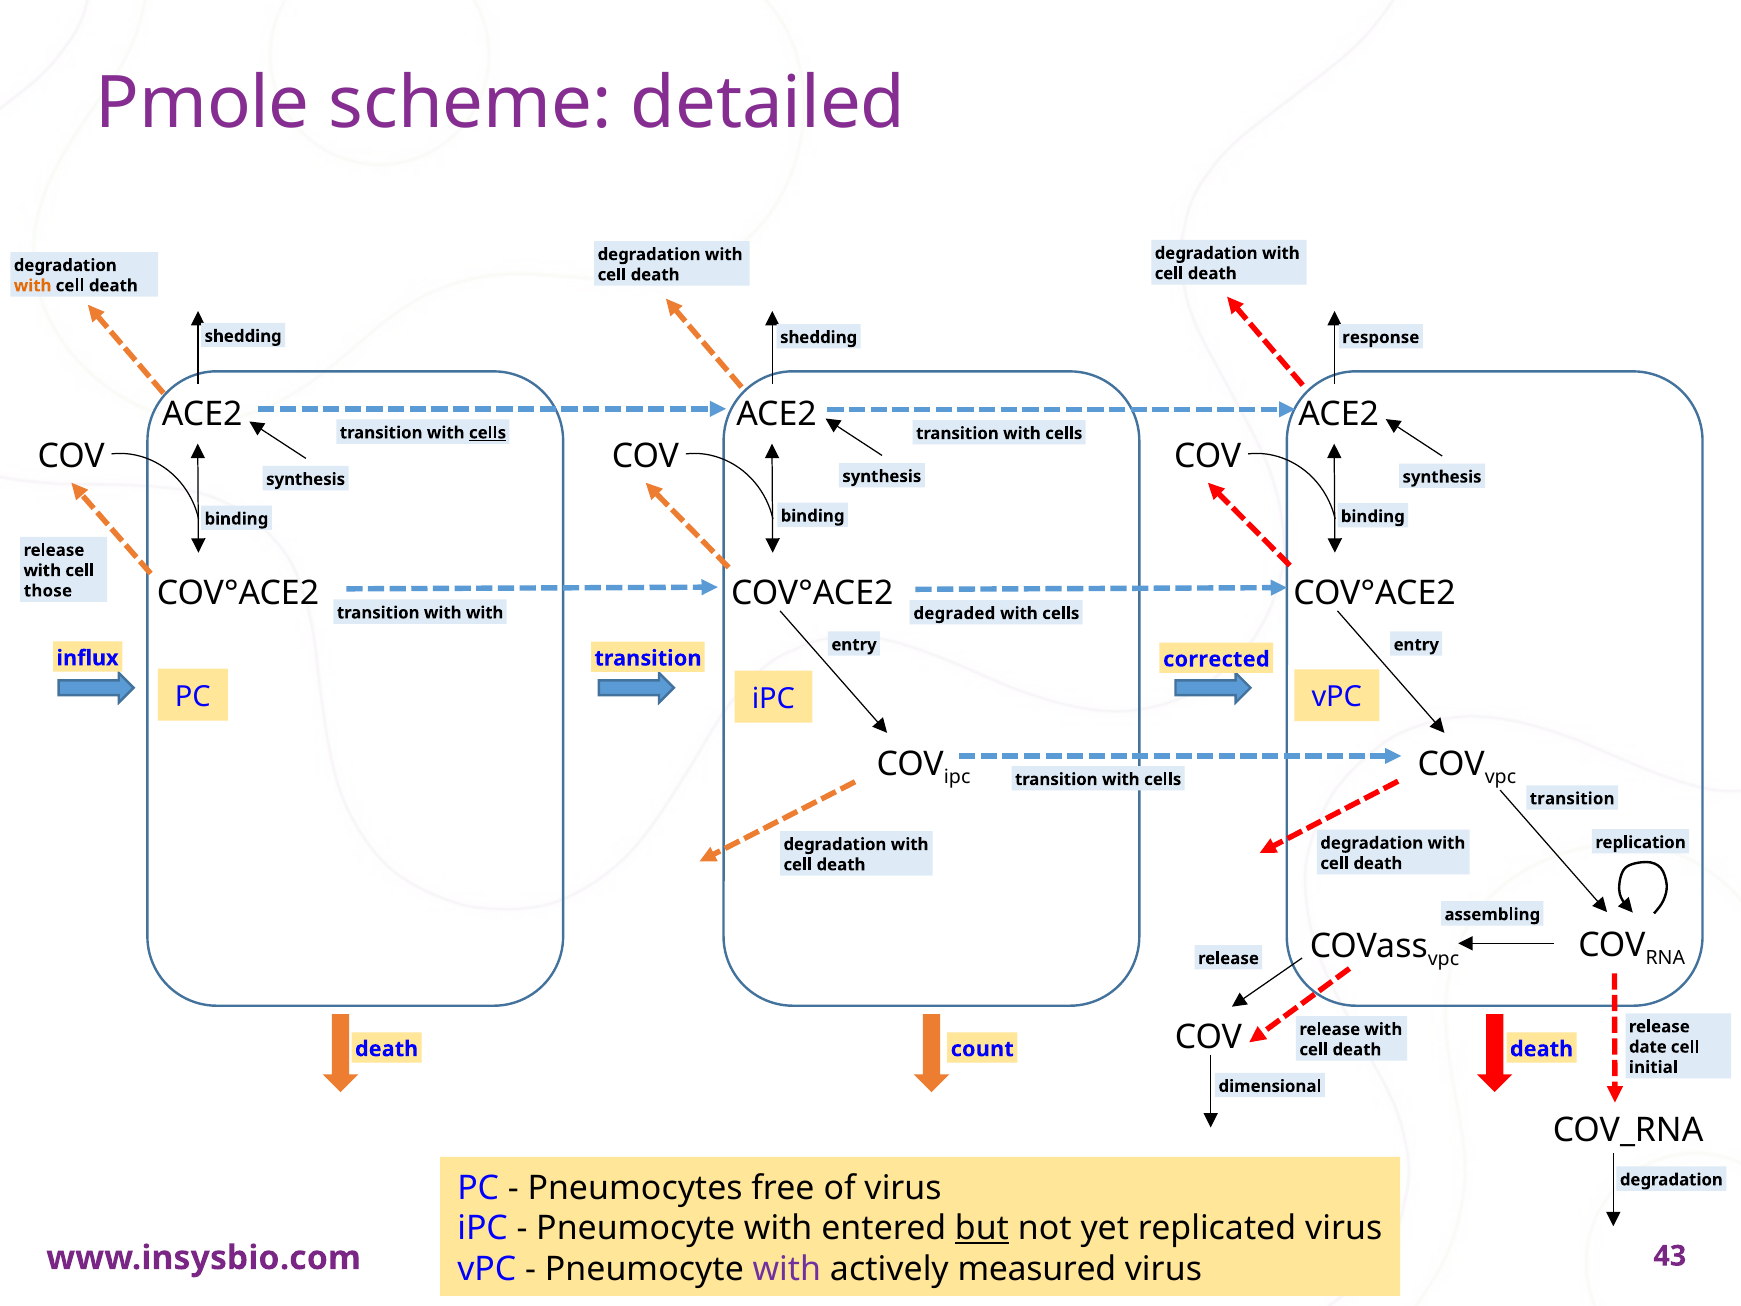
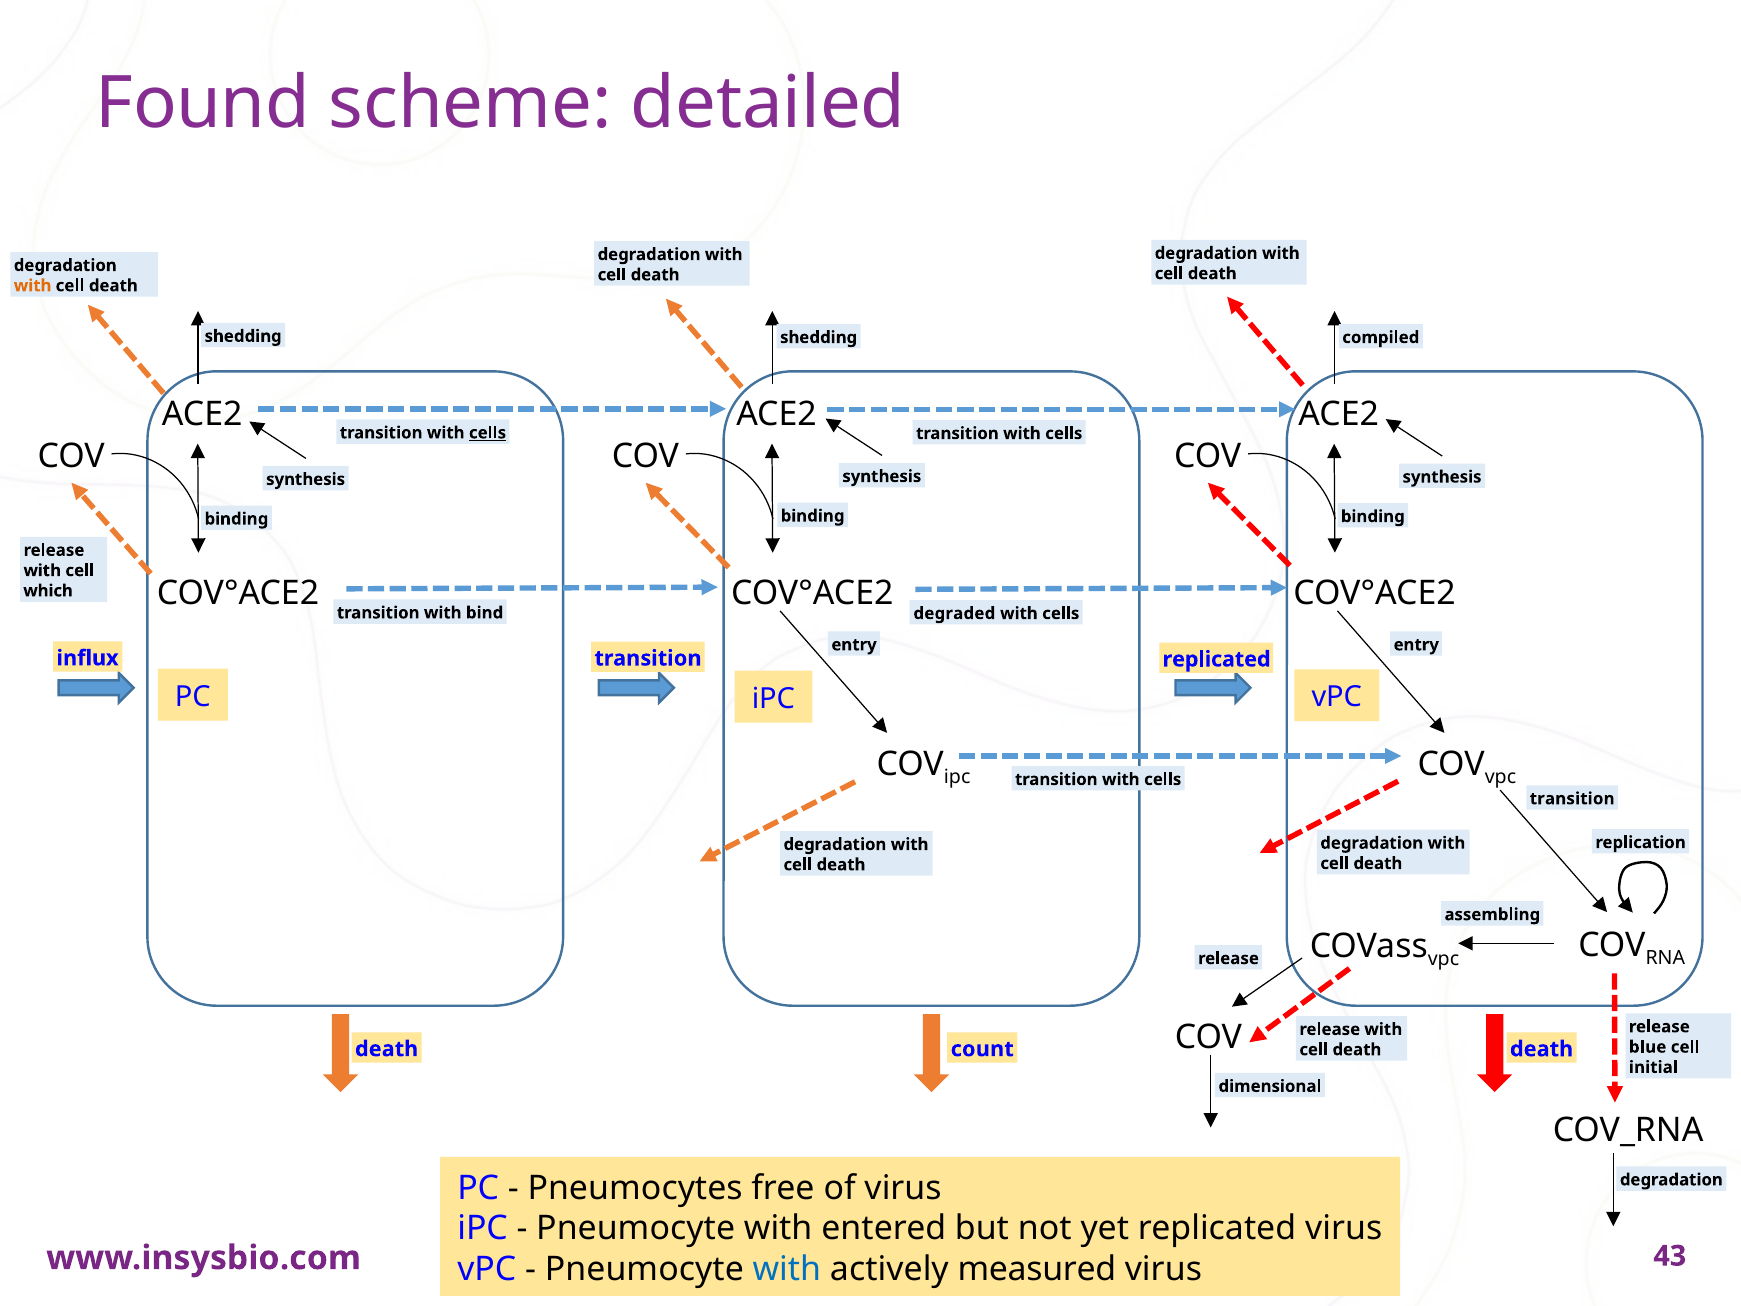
Pmole: Pmole -> Found
response: response -> compiled
those: those -> which
with with: with -> bind
transition corrected: corrected -> replicated
date: date -> blue
but underline: present -> none
with at (787, 1269) colour: purple -> blue
